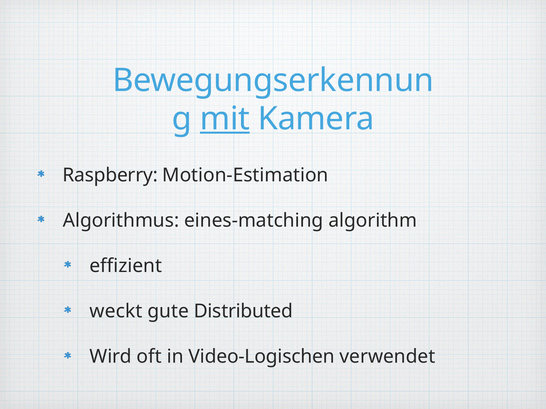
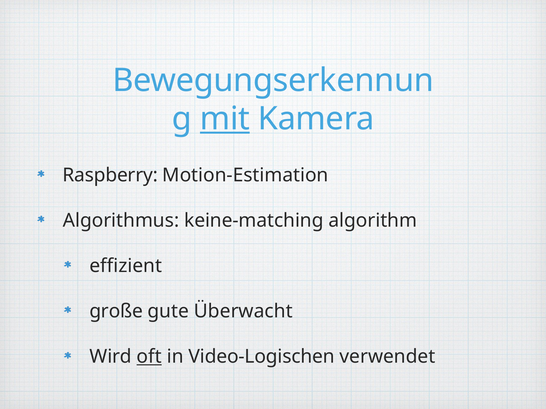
eines-matching: eines-matching -> keine-matching
weckt: weckt -> große
Distributed: Distributed -> Überwacht
oft underline: none -> present
